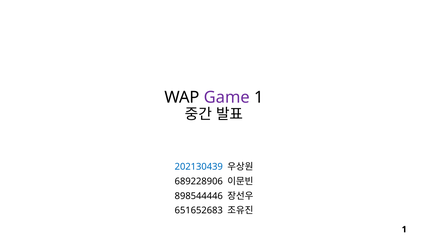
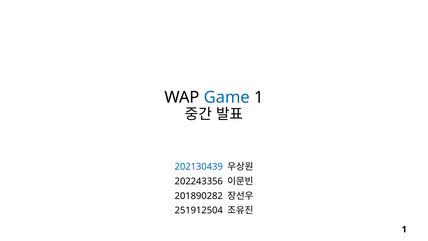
Game colour: purple -> blue
689228906: 689228906 -> 202243356
898544446: 898544446 -> 201890282
651652683: 651652683 -> 251912504
